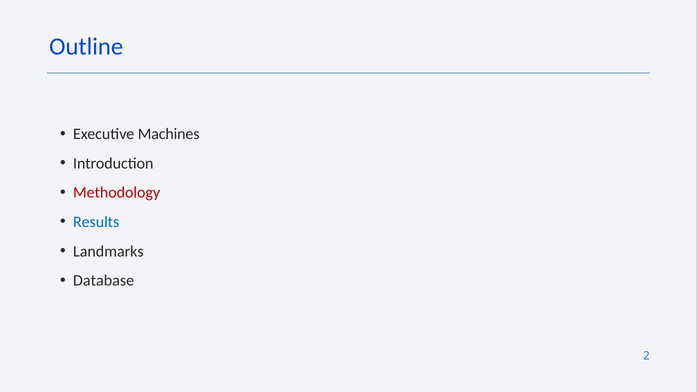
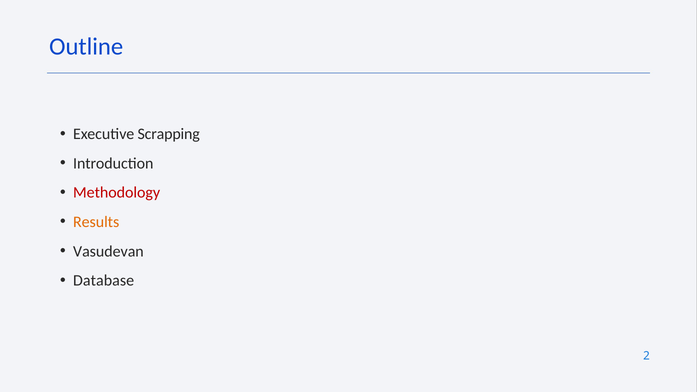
Machines: Machines -> Scrapping
Results colour: blue -> orange
Landmarks: Landmarks -> Vasudevan
